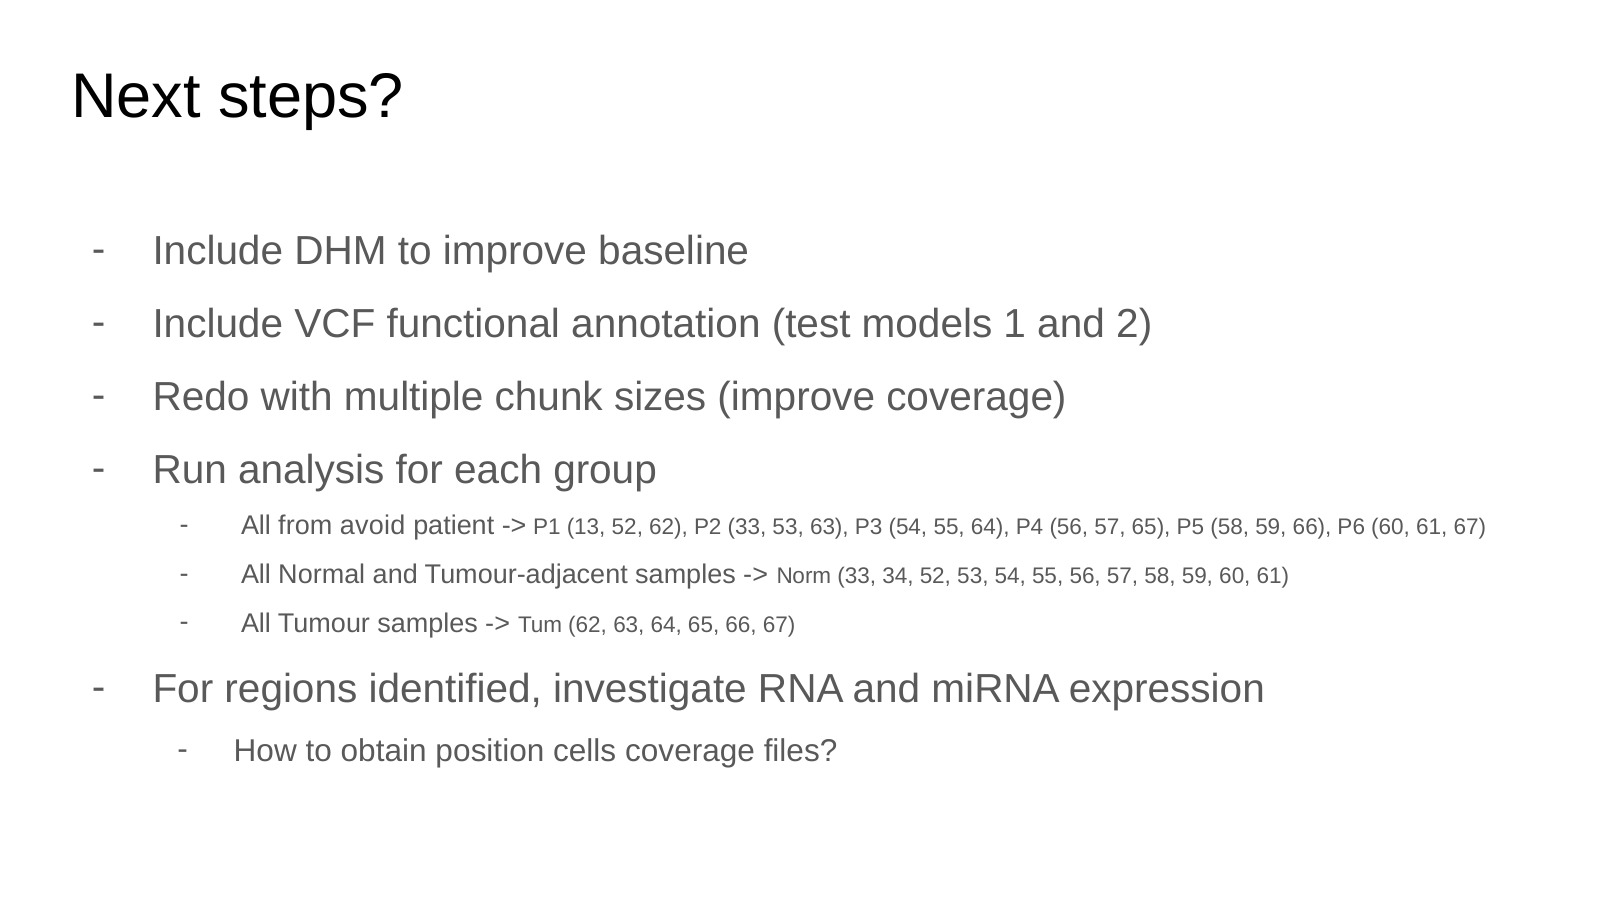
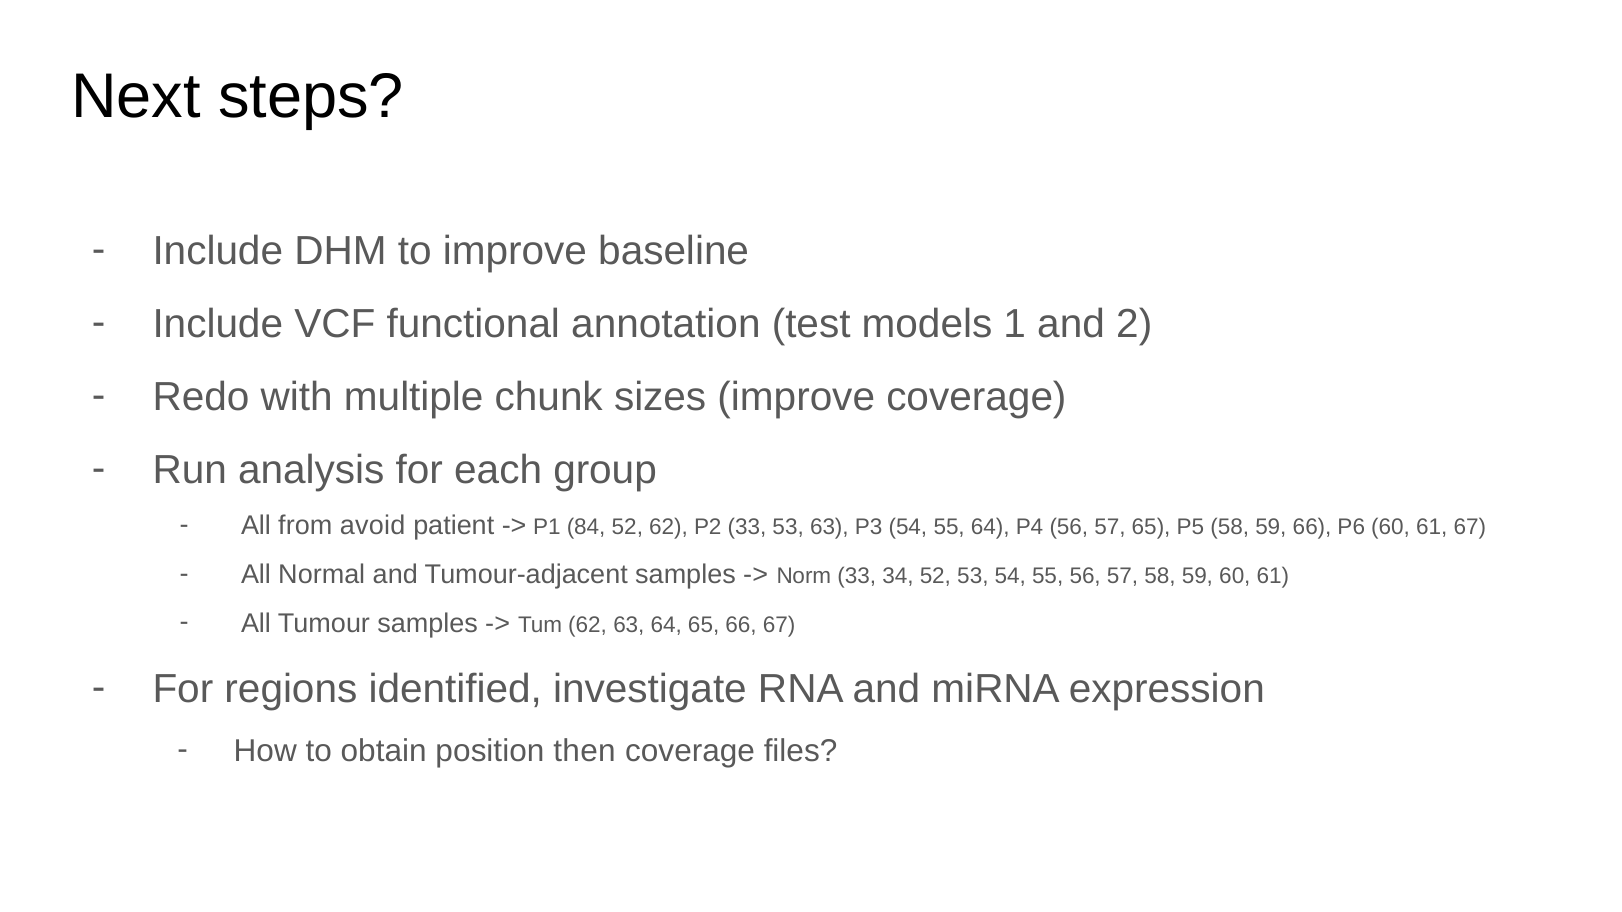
13: 13 -> 84
cells: cells -> then
